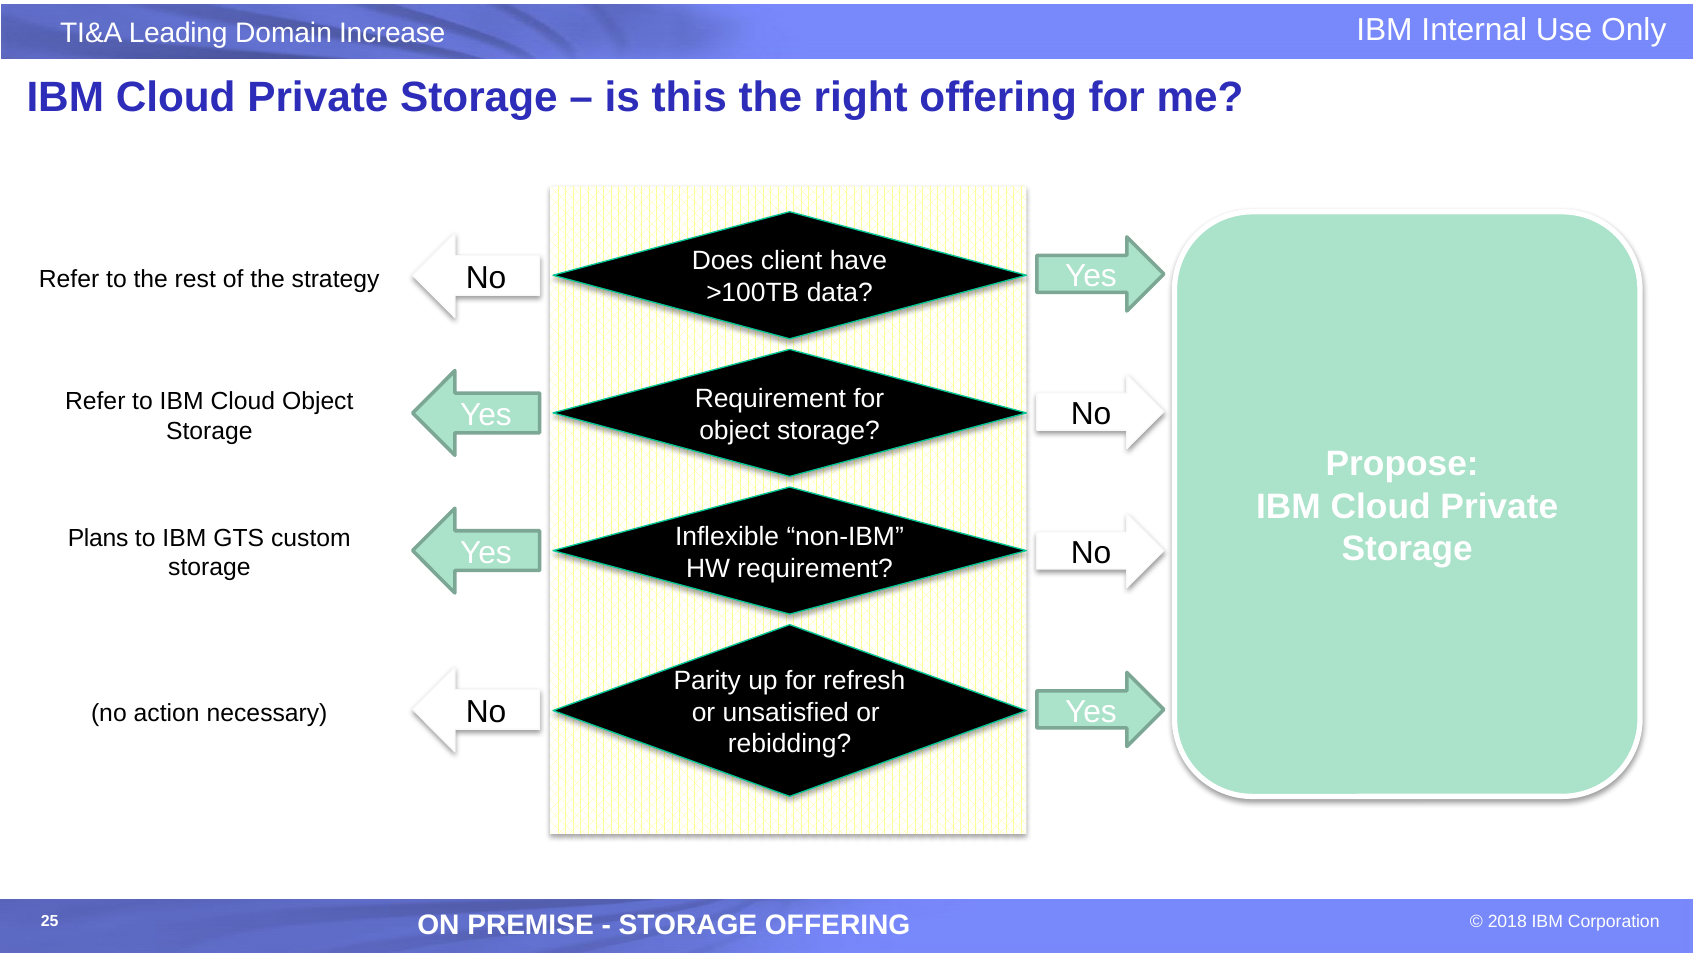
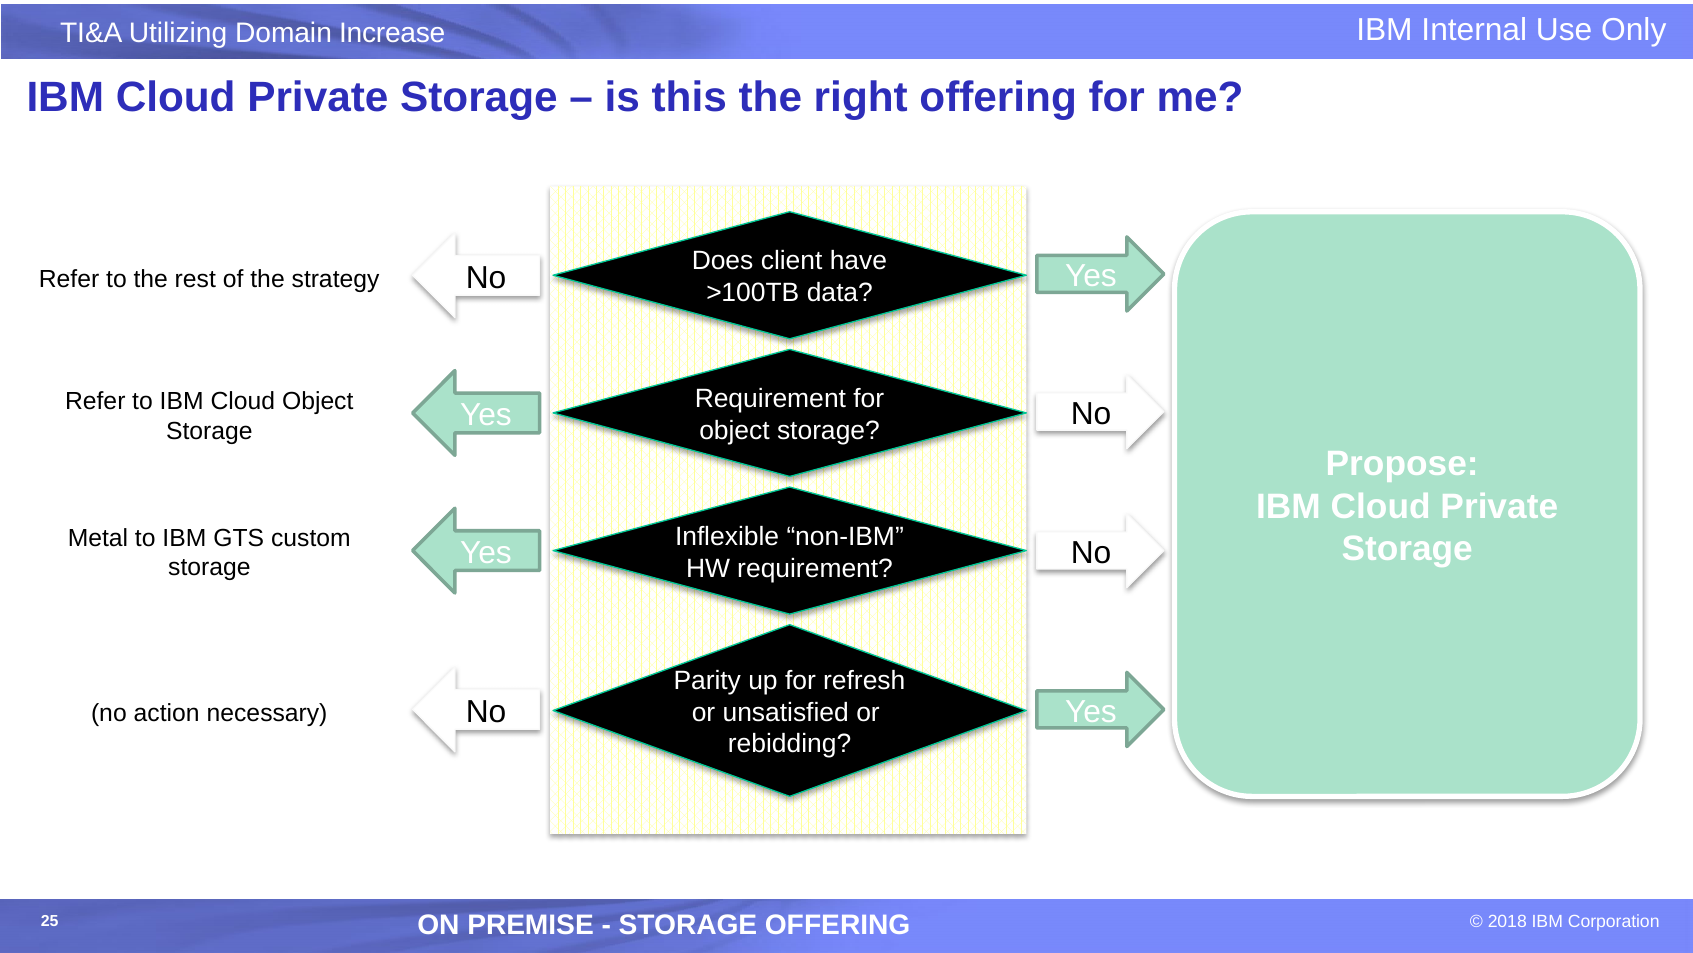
Leading: Leading -> Utilizing
Plans: Plans -> Metal
